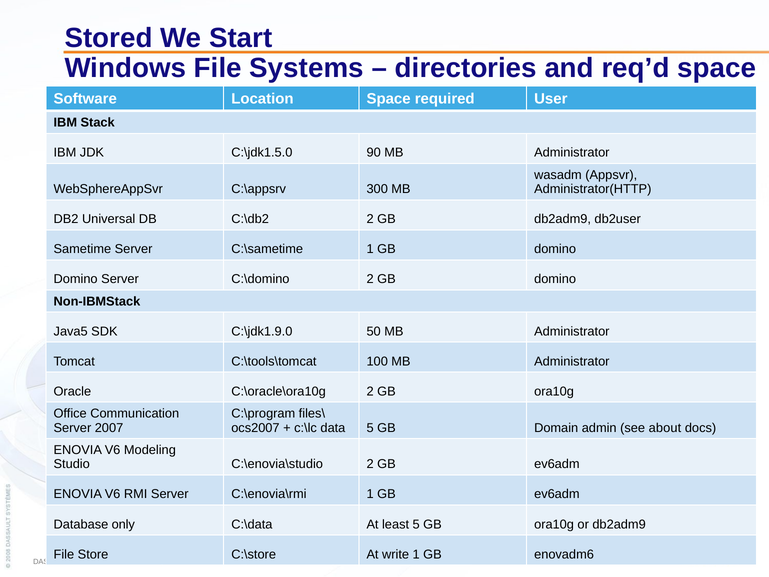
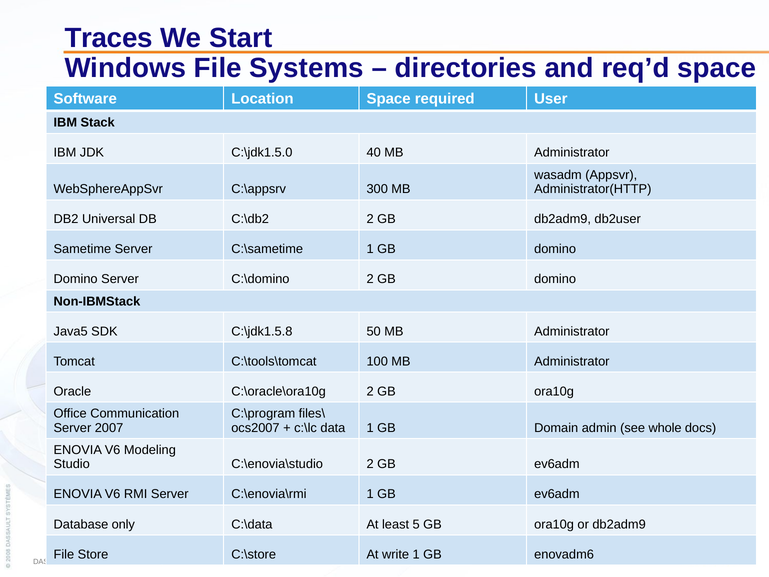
Stored: Stored -> Traces
90: 90 -> 40
C:\jdk1.9.0: C:\jdk1.9.0 -> C:\jdk1.5.8
data 5: 5 -> 1
about: about -> whole
